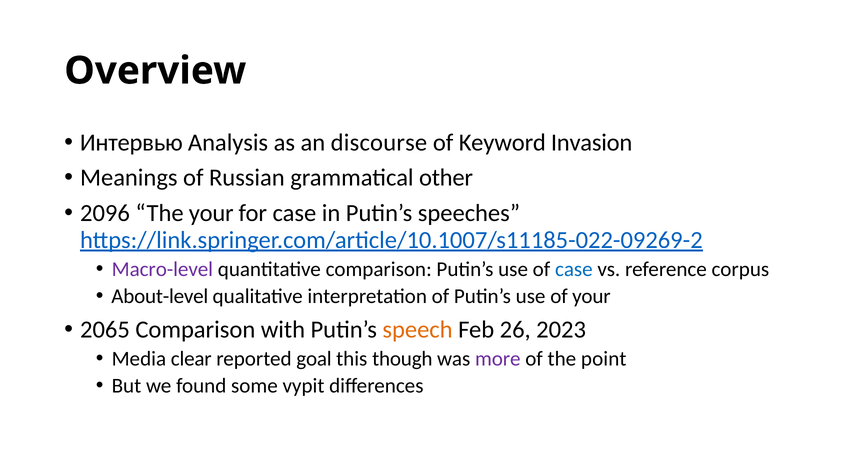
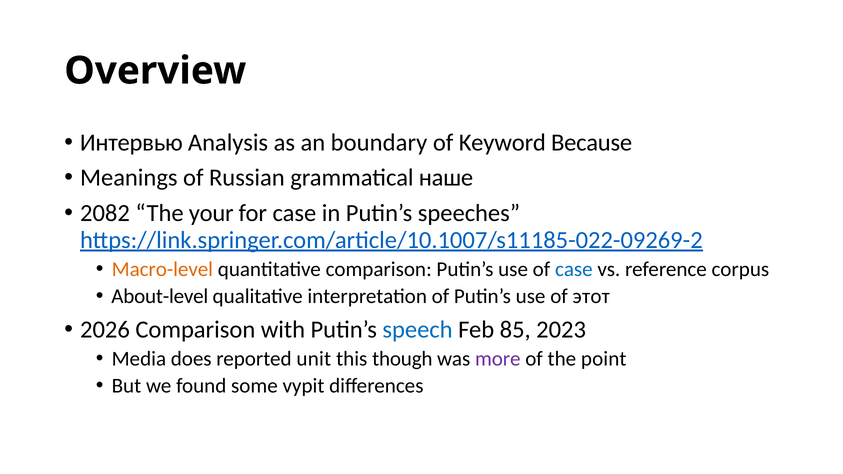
discourse: discourse -> boundary
Invasion: Invasion -> Because
other: other -> наше
2096: 2096 -> 2082
Macro-level colour: purple -> orange
of your: your -> этот
2065: 2065 -> 2026
speech colour: orange -> blue
26: 26 -> 85
clear: clear -> does
goal: goal -> unit
